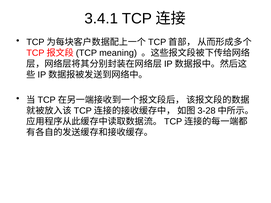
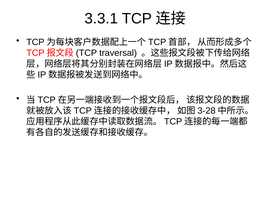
3.4.1: 3.4.1 -> 3.3.1
meaning: meaning -> traversal
